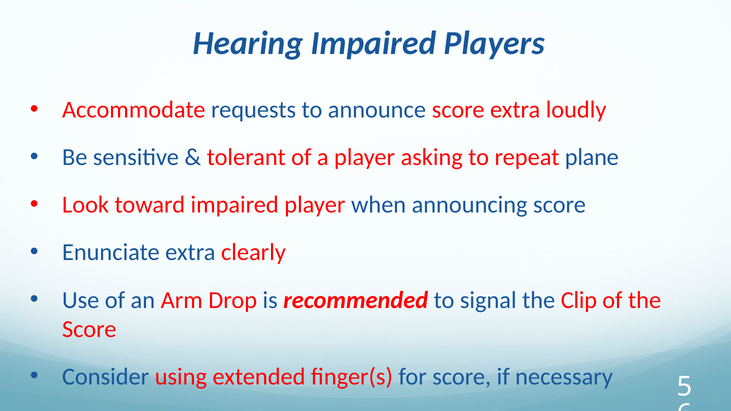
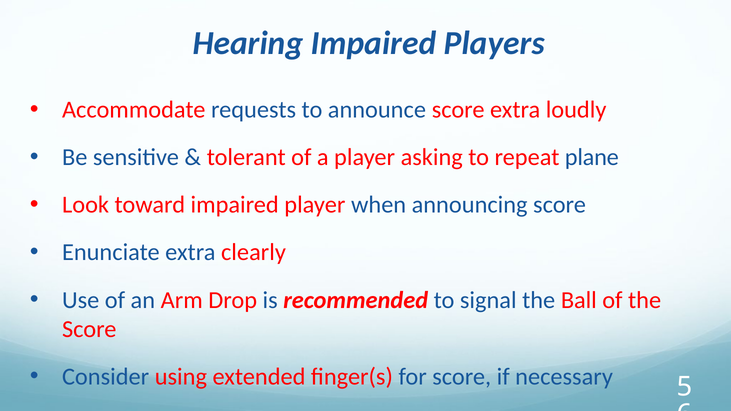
Clip: Clip -> Ball
